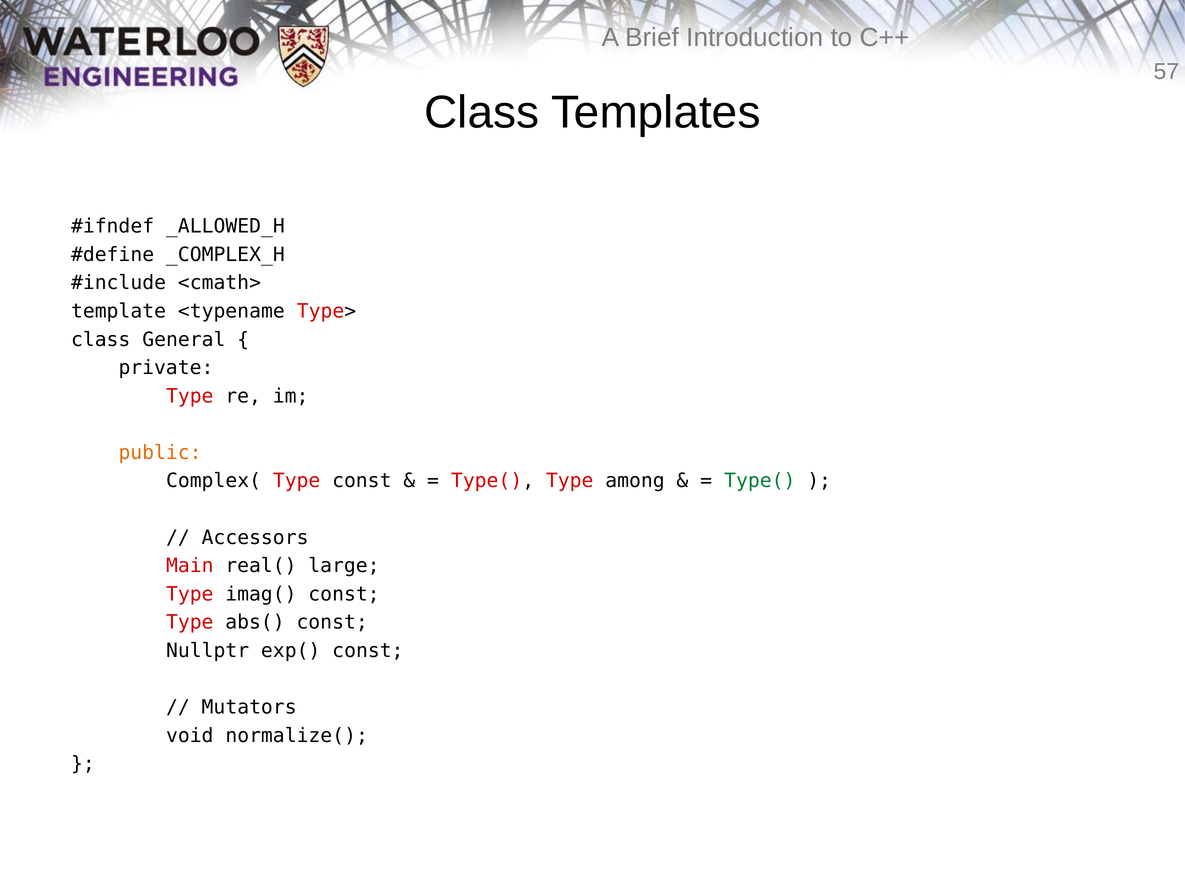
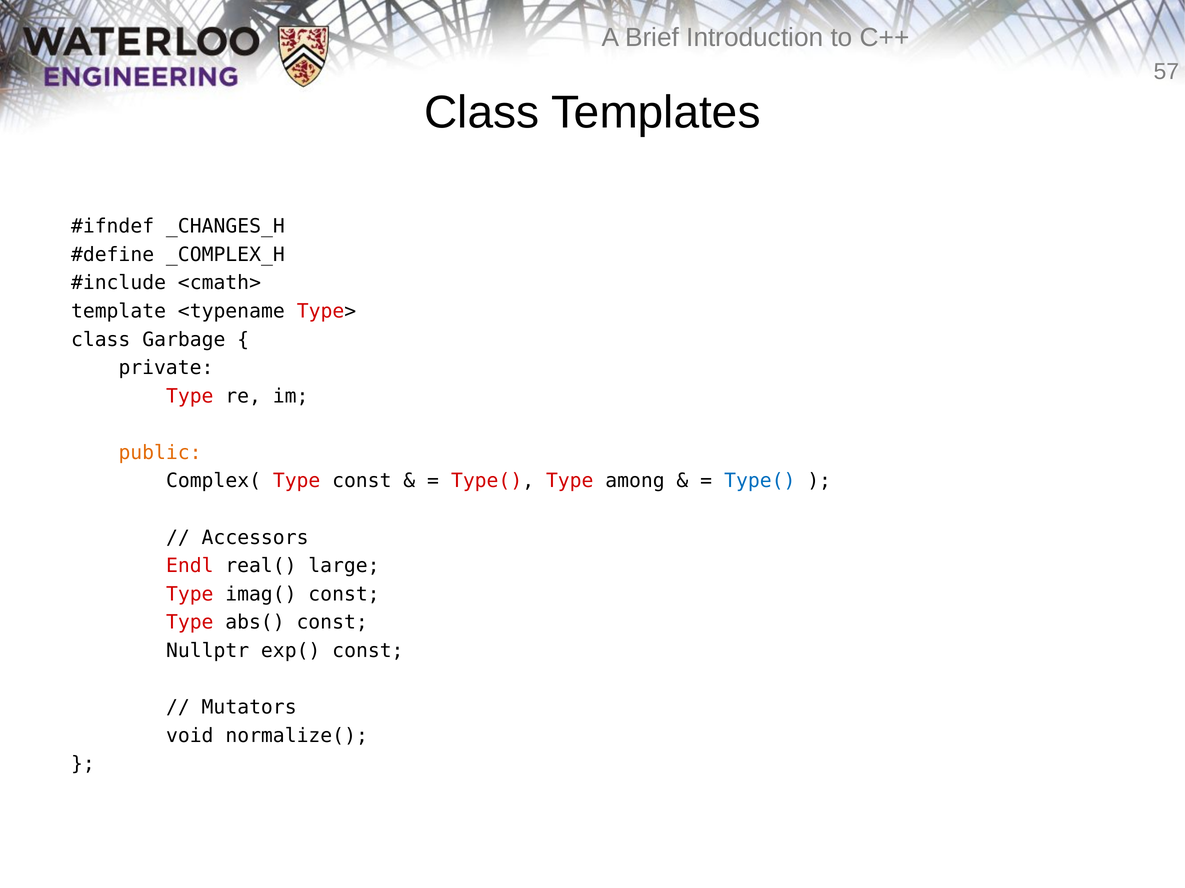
_ALLOWED_H: _ALLOWED_H -> _CHANGES_H
General: General -> Garbage
Type( at (760, 481) colour: green -> blue
Main: Main -> Endl
